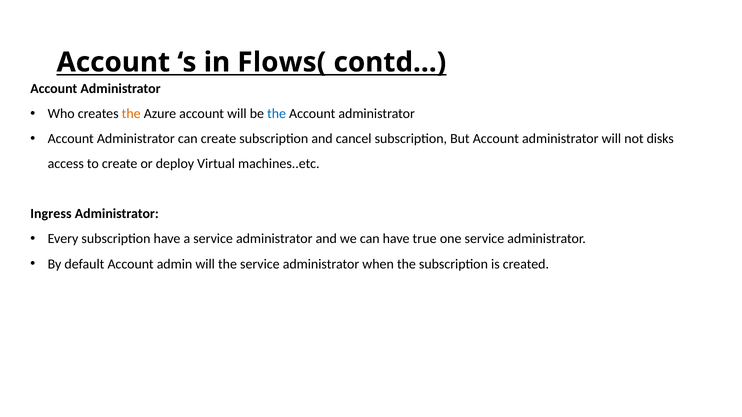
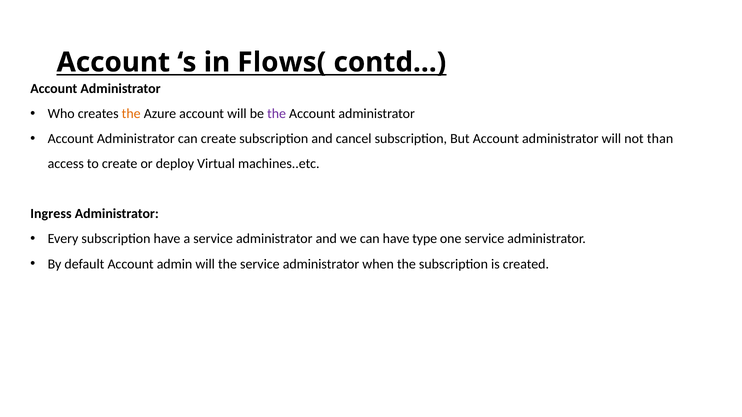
the at (277, 114) colour: blue -> purple
disks: disks -> than
true: true -> type
